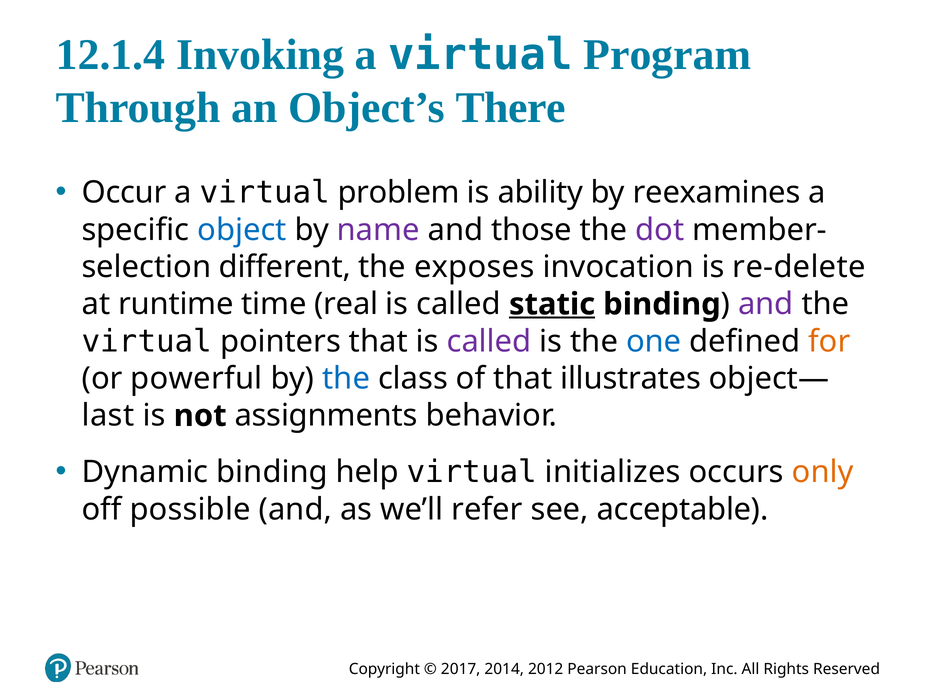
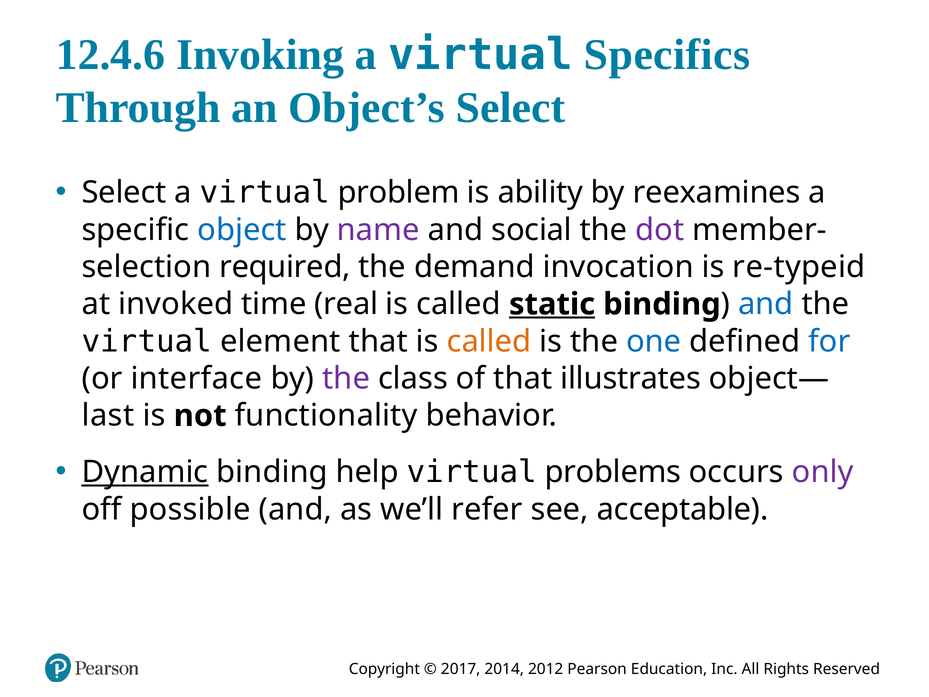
12.1.4: 12.1.4 -> 12.4.6
Program: Program -> Specifics
Object’s There: There -> Select
Occur at (124, 193): Occur -> Select
those: those -> social
different: different -> required
exposes: exposes -> demand
re-delete: re-delete -> re-typeid
runtime: runtime -> invoked
and at (766, 304) colour: purple -> blue
pointers: pointers -> element
called at (489, 341) colour: purple -> orange
for colour: orange -> blue
powerful: powerful -> interface
the at (346, 378) colour: blue -> purple
assignments: assignments -> functionality
Dynamic underline: none -> present
initializes: initializes -> problems
only colour: orange -> purple
